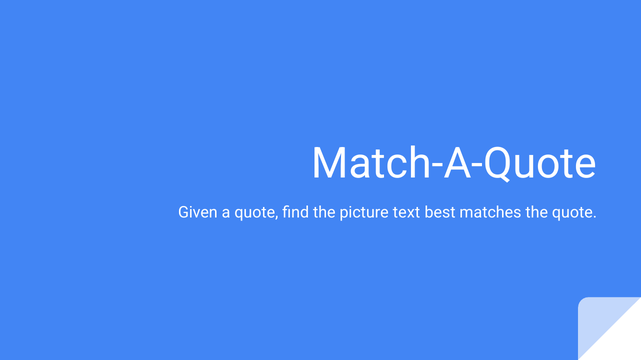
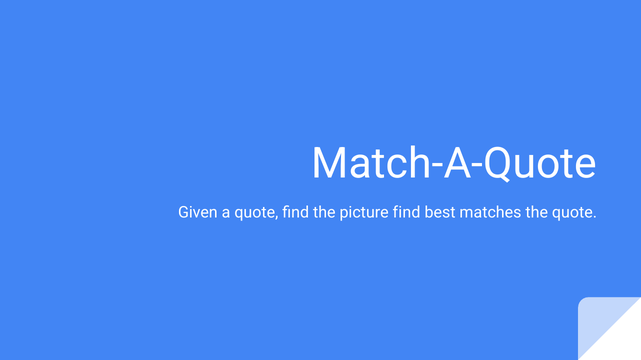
picture text: text -> find
